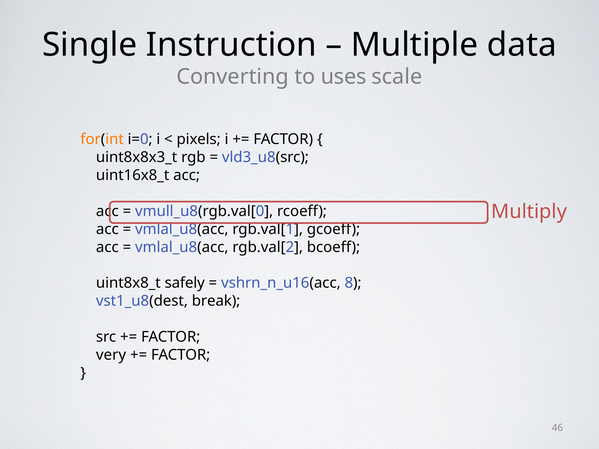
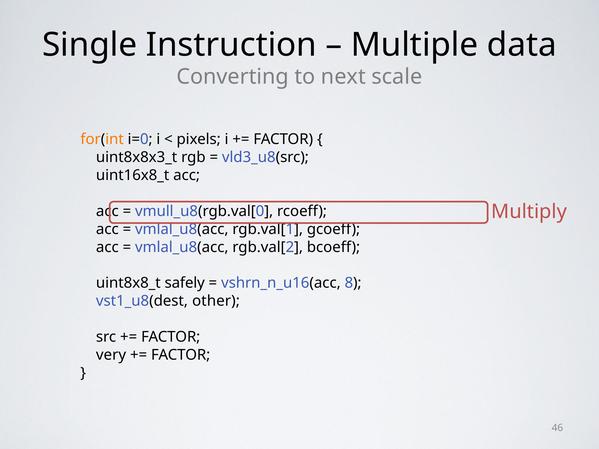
uses: uses -> next
break: break -> other
